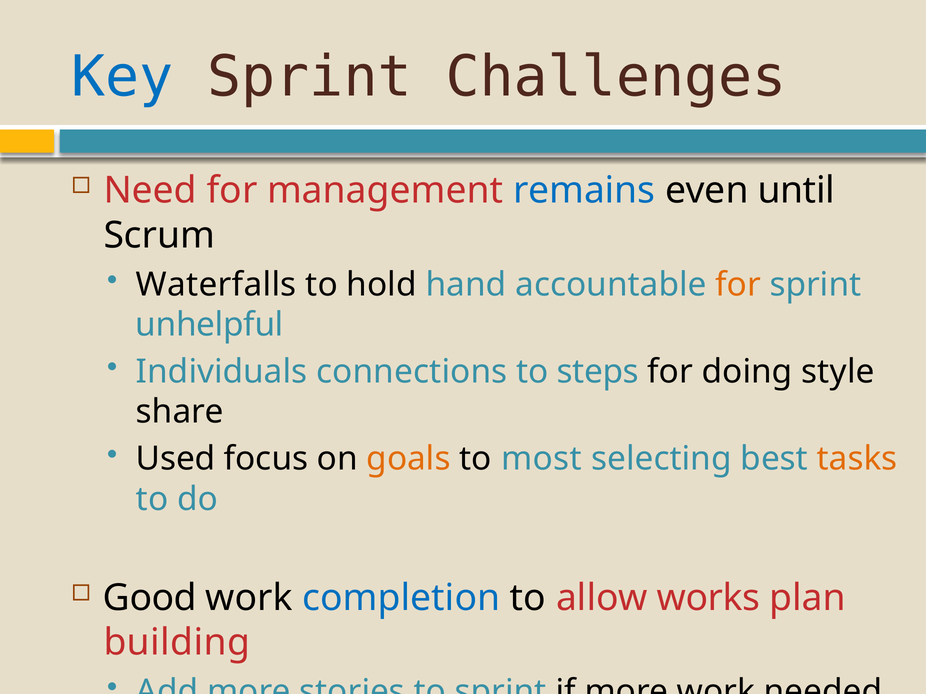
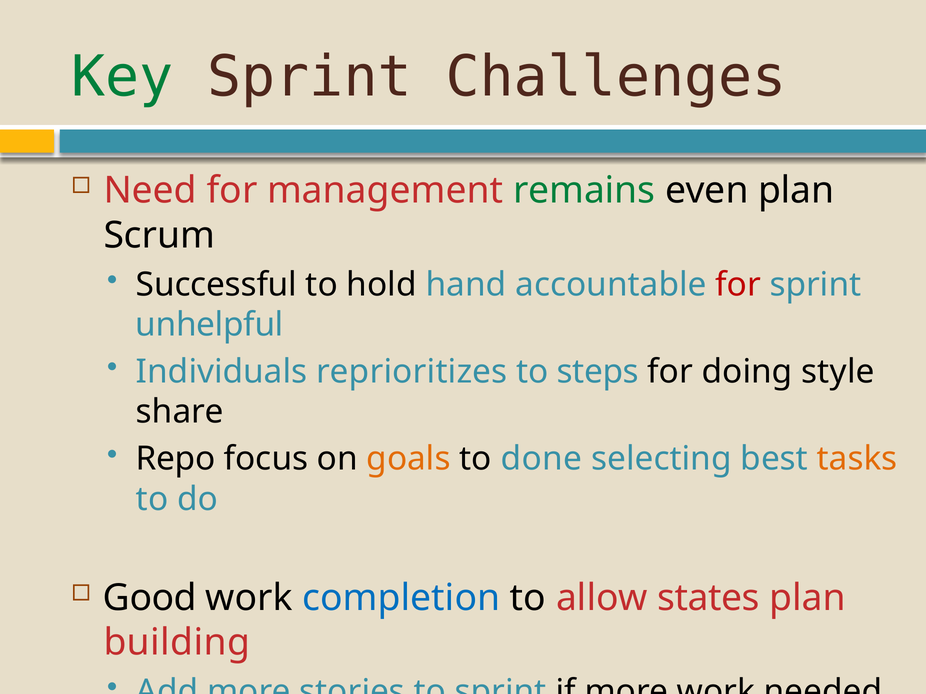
Key at (122, 77) colour: blue -> green
remains at (584, 191) colour: blue -> green
even until: until -> plan
Waterfalls: Waterfalls -> Successful
for at (738, 285) colour: orange -> red
connections: connections -> reprioritizes
Used: Used -> Repo
most: most -> done
works: works -> states
